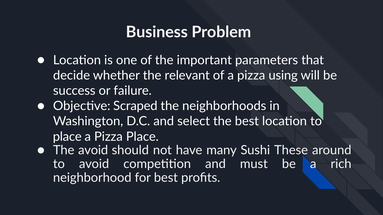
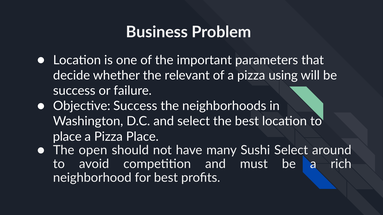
Objective Scraped: Scraped -> Success
The avoid: avoid -> open
Sushi These: These -> Select
